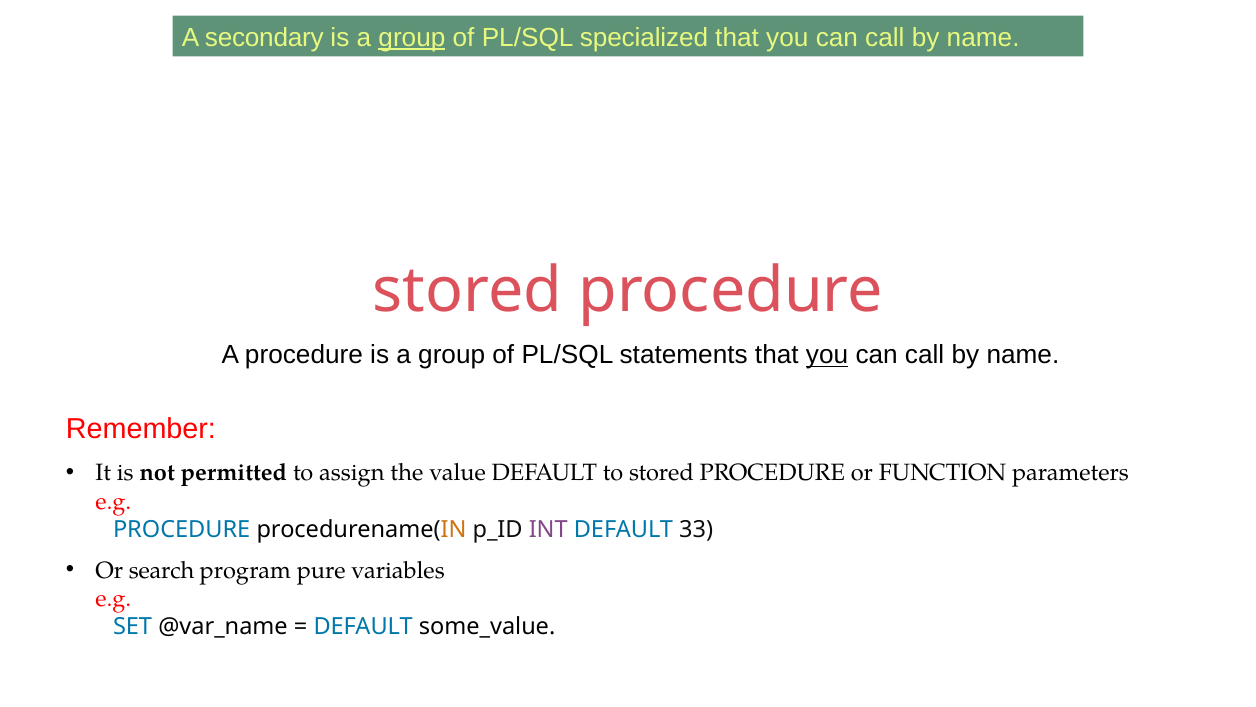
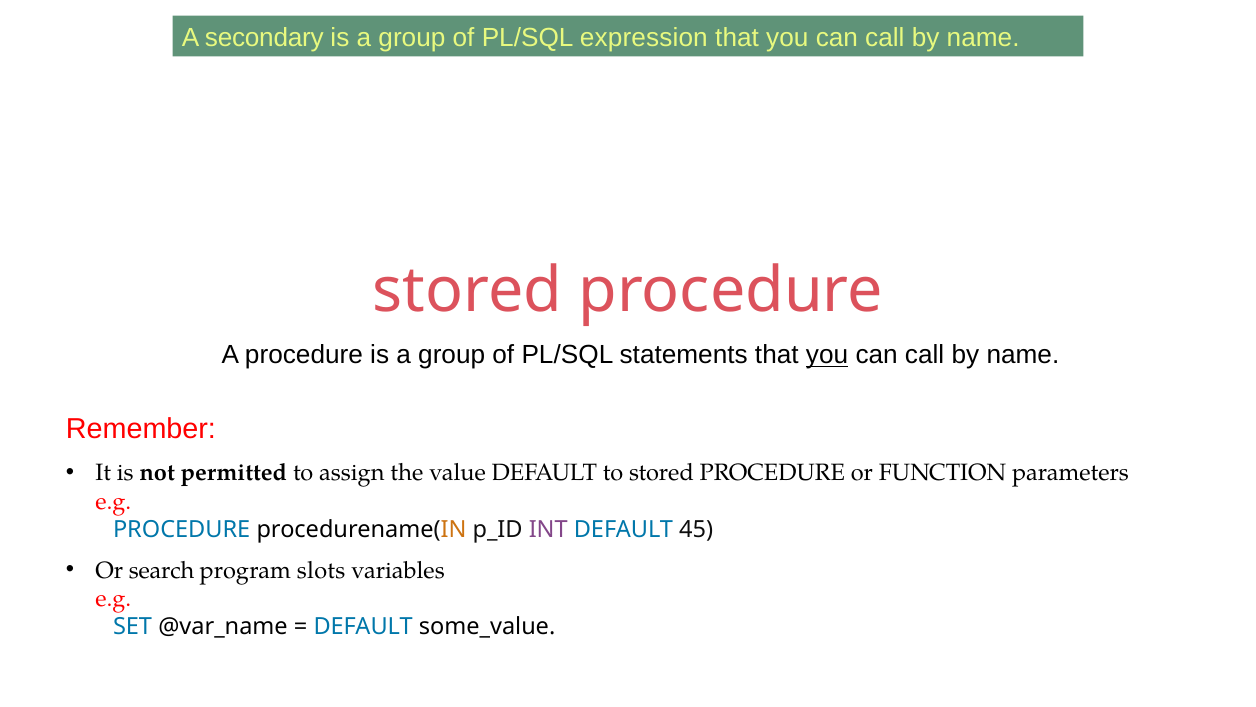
group at (412, 38) underline: present -> none
specialized: specialized -> expression
33: 33 -> 45
pure: pure -> slots
